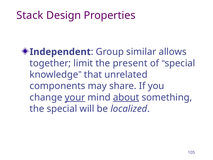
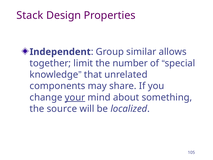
present: present -> number
about underline: present -> none
the special: special -> source
